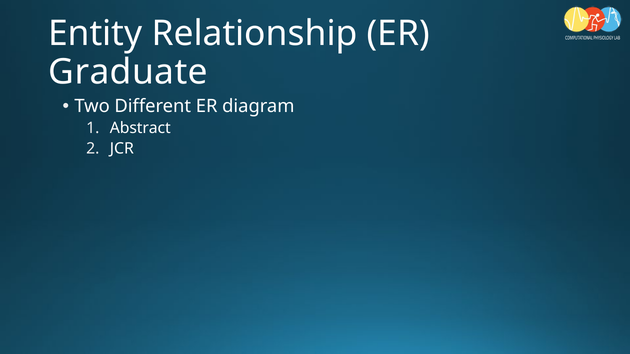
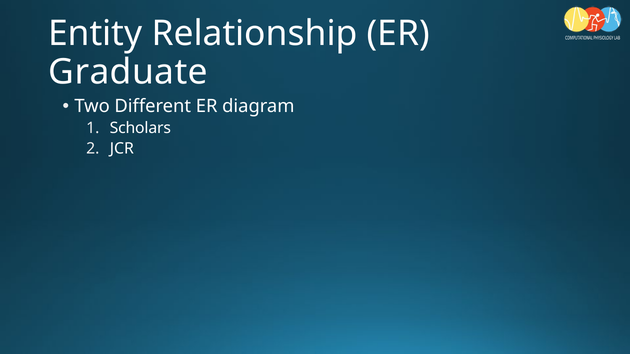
Abstract: Abstract -> Scholars
